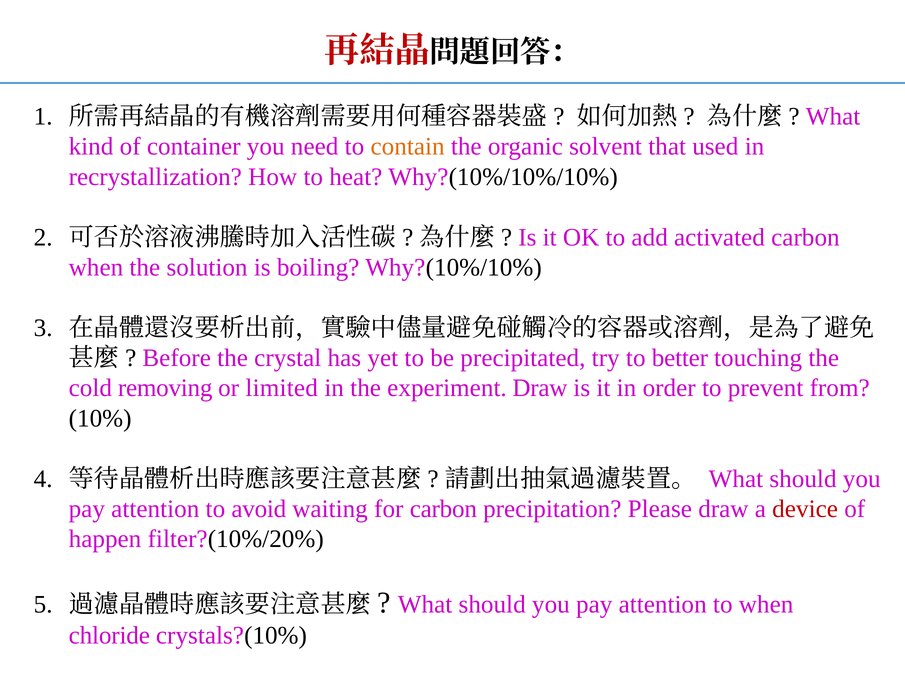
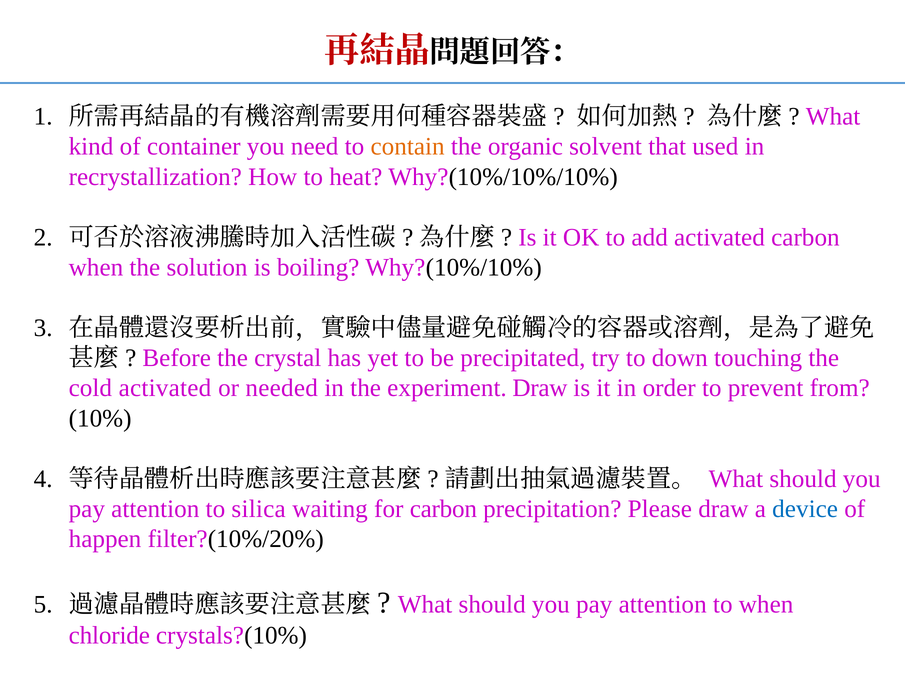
better: better -> down
cold removing: removing -> activated
limited: limited -> needed
avoid: avoid -> silica
device colour: red -> blue
